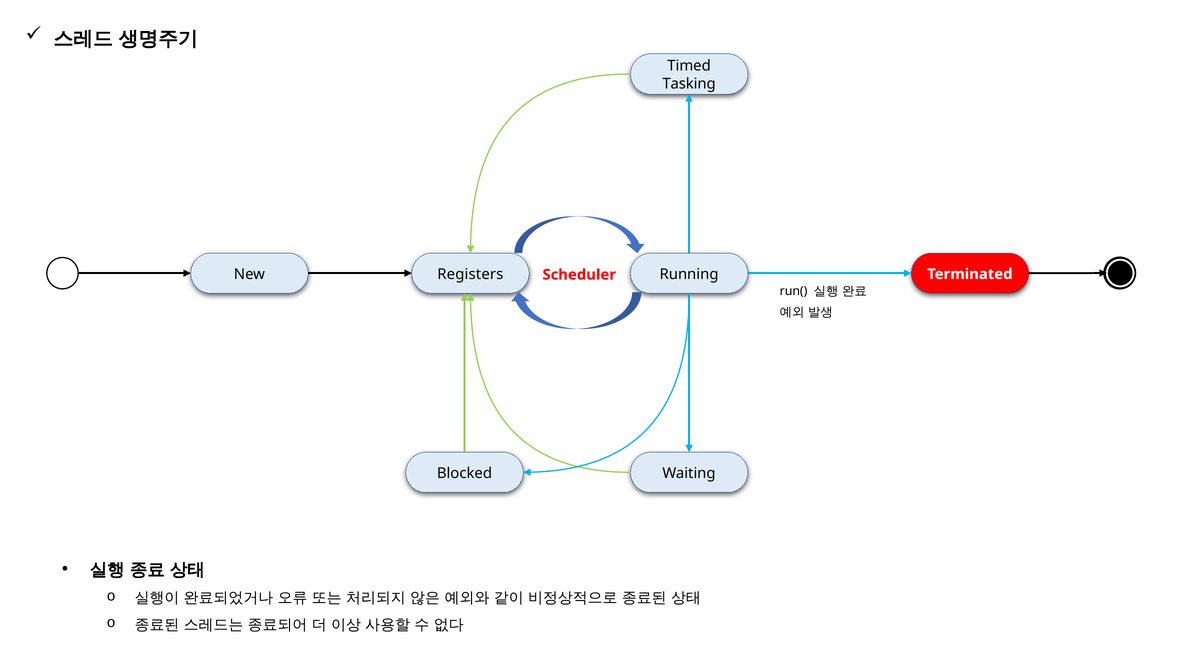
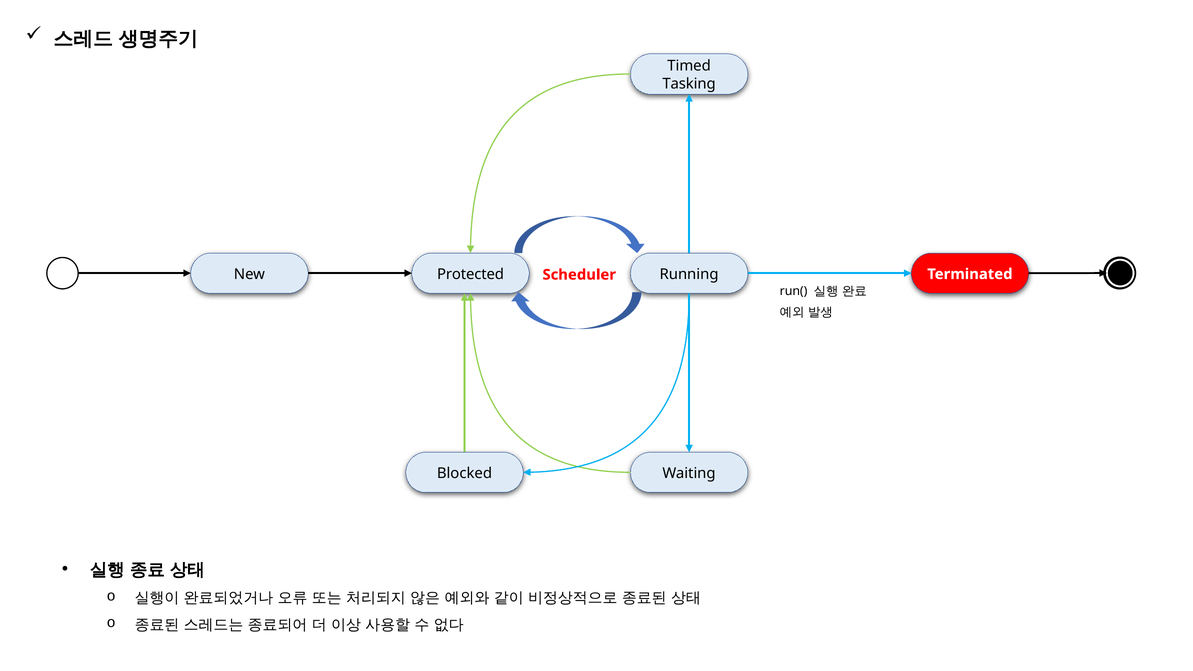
Registers: Registers -> Protected
